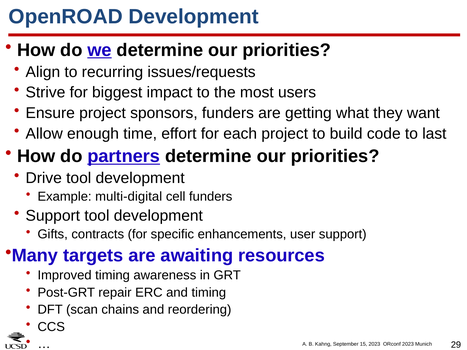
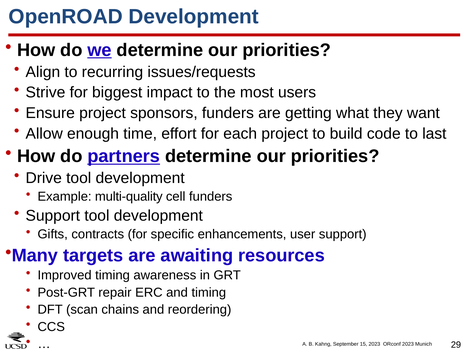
multi-digital: multi-digital -> multi-quality
